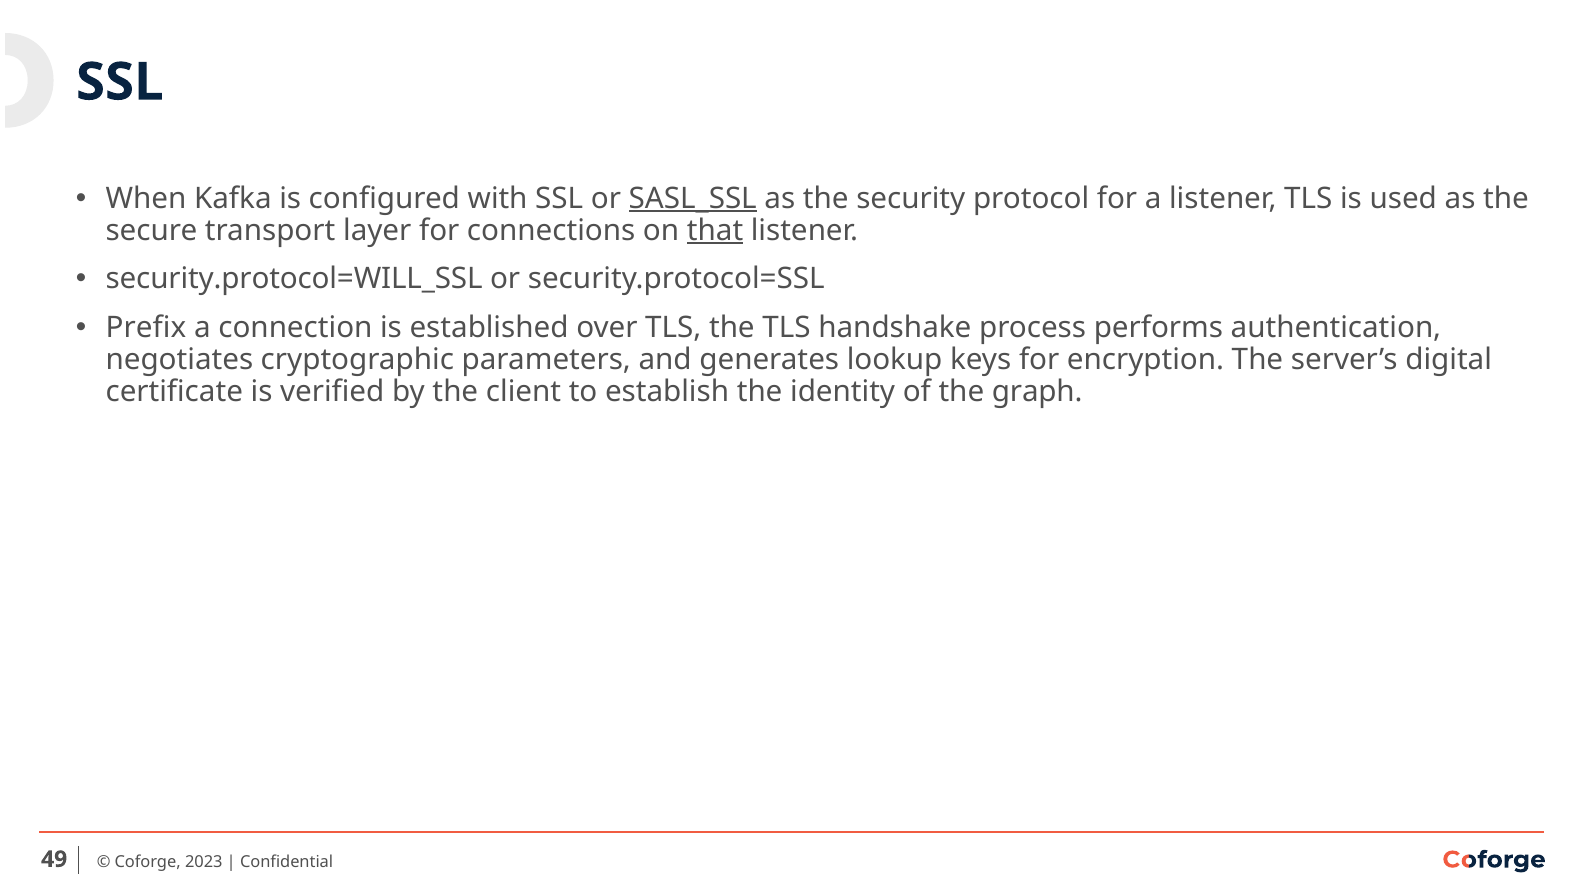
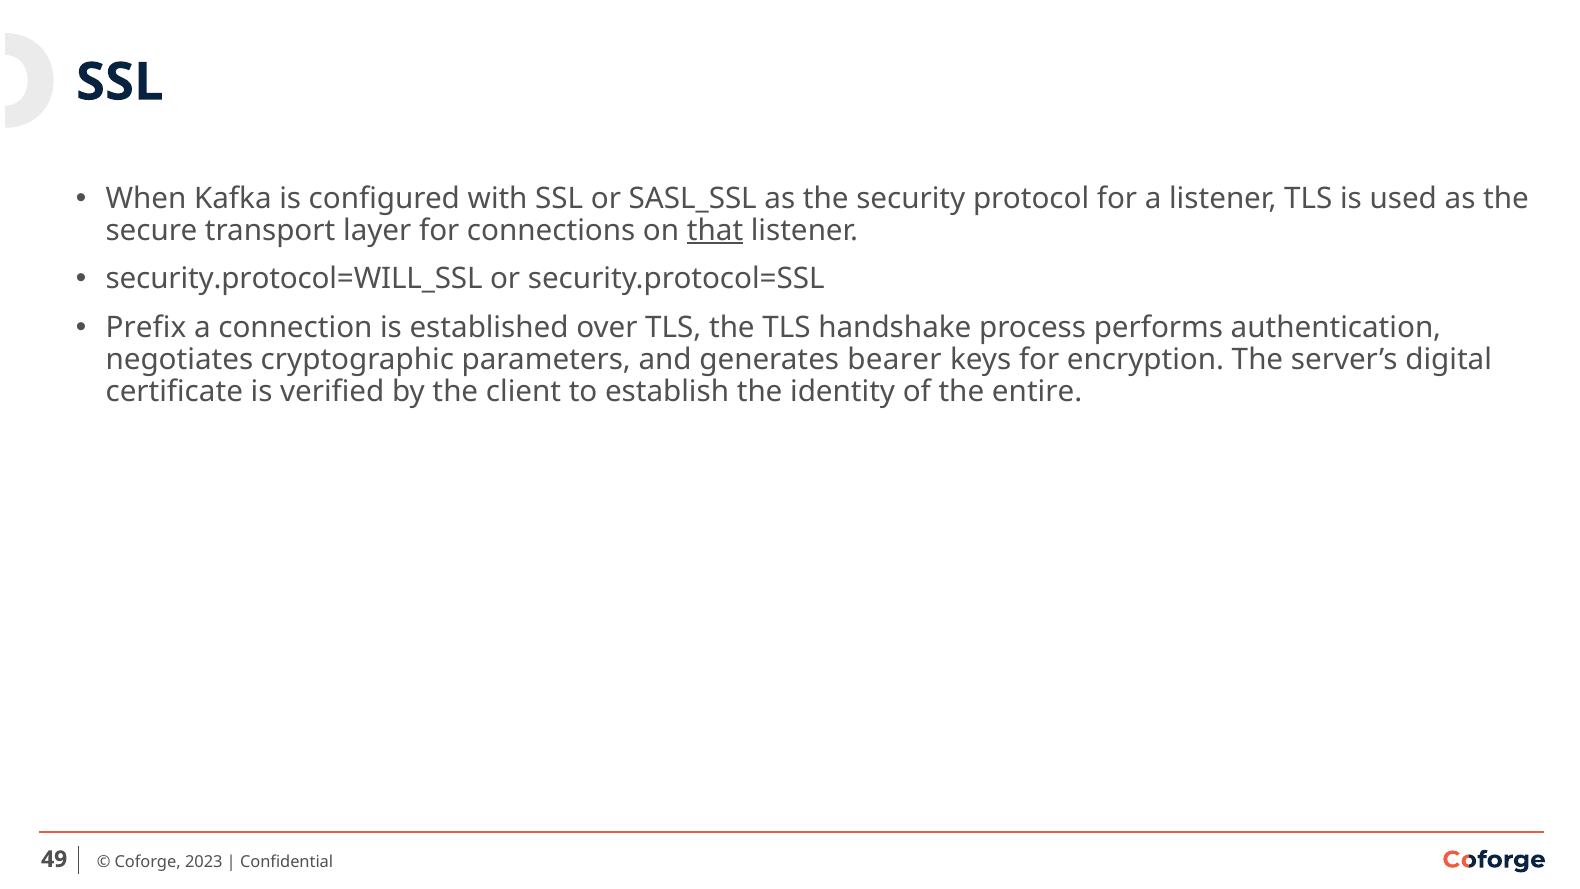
SASL_SSL underline: present -> none
lookup: lookup -> bearer
graph: graph -> entire
